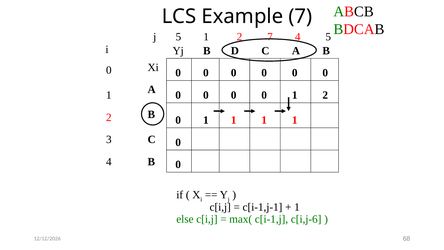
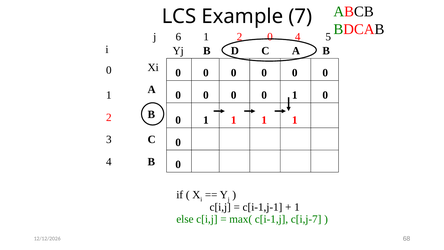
j 5: 5 -> 6
2 7: 7 -> 0
2 at (325, 95): 2 -> 0
c[i,j-6: c[i,j-6 -> c[i,j-7
